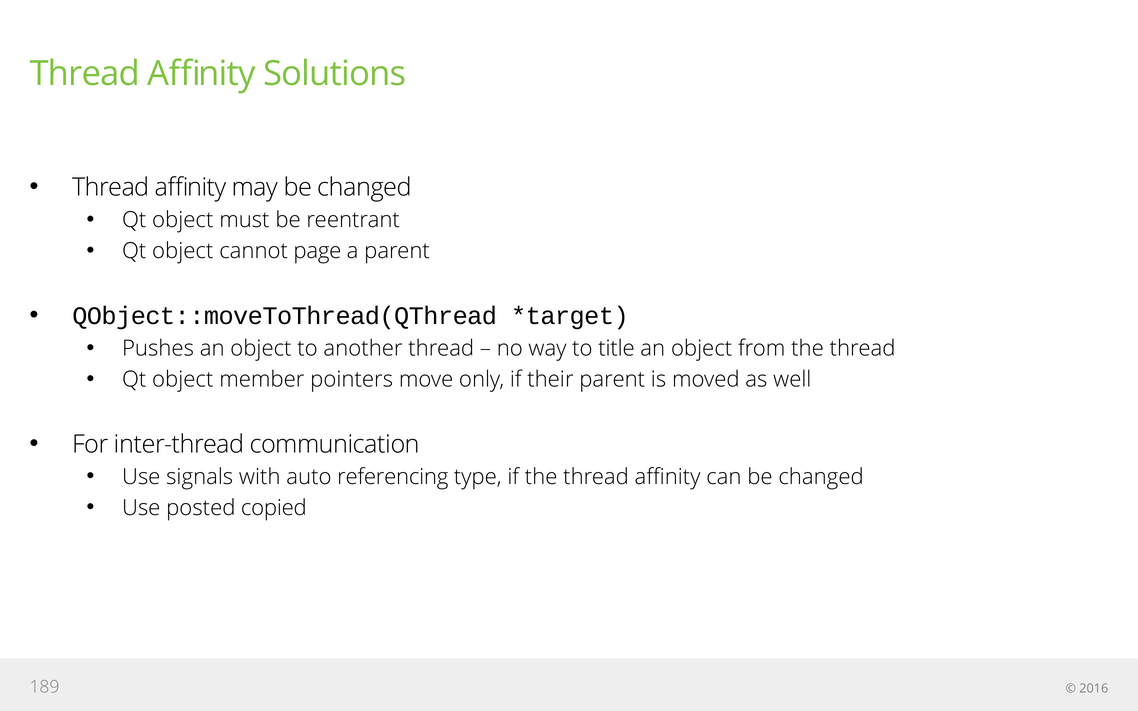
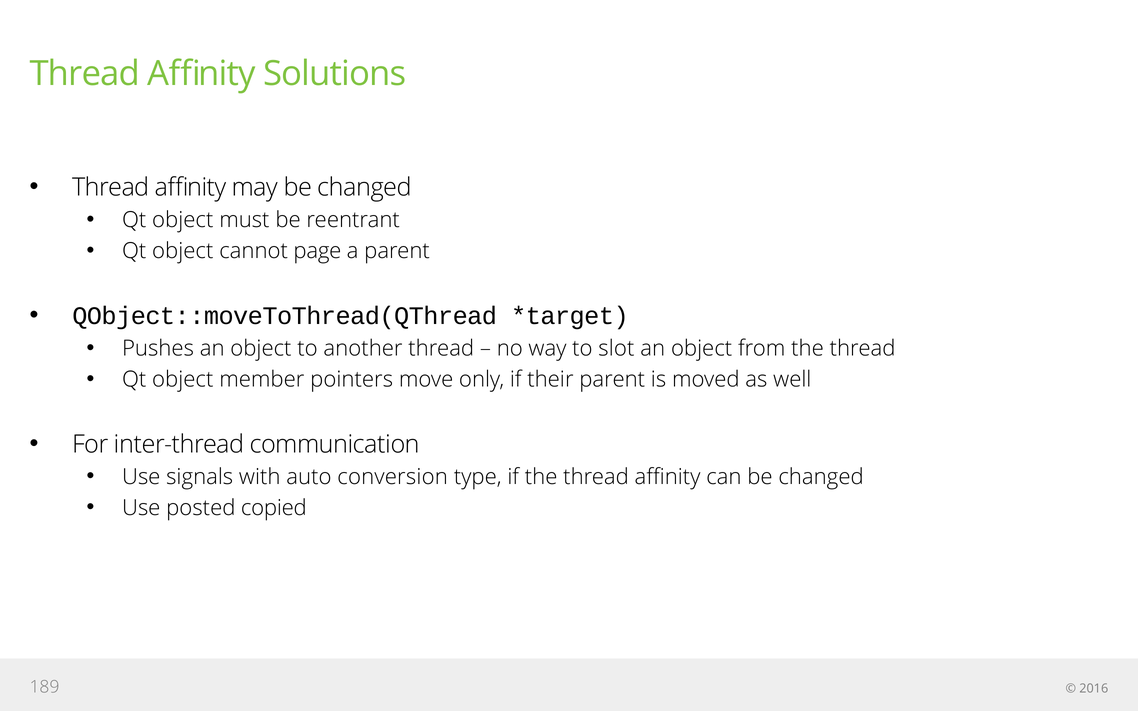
title: title -> slot
referencing: referencing -> conversion
